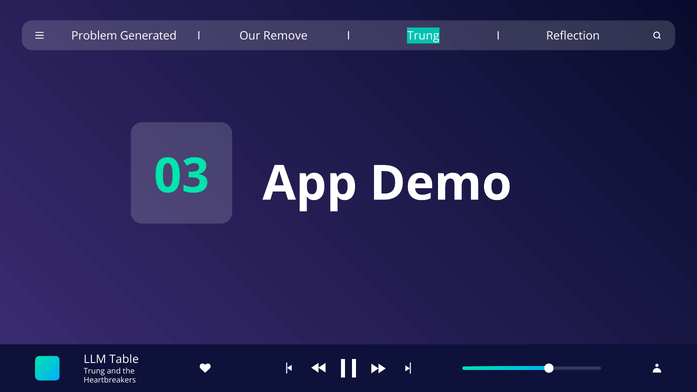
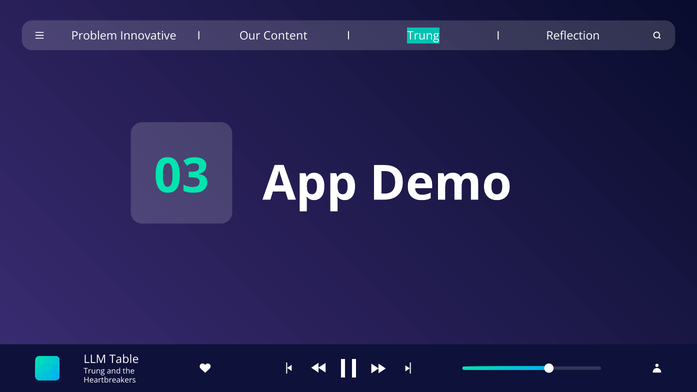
Generated: Generated -> Innovative
Remove: Remove -> Content
